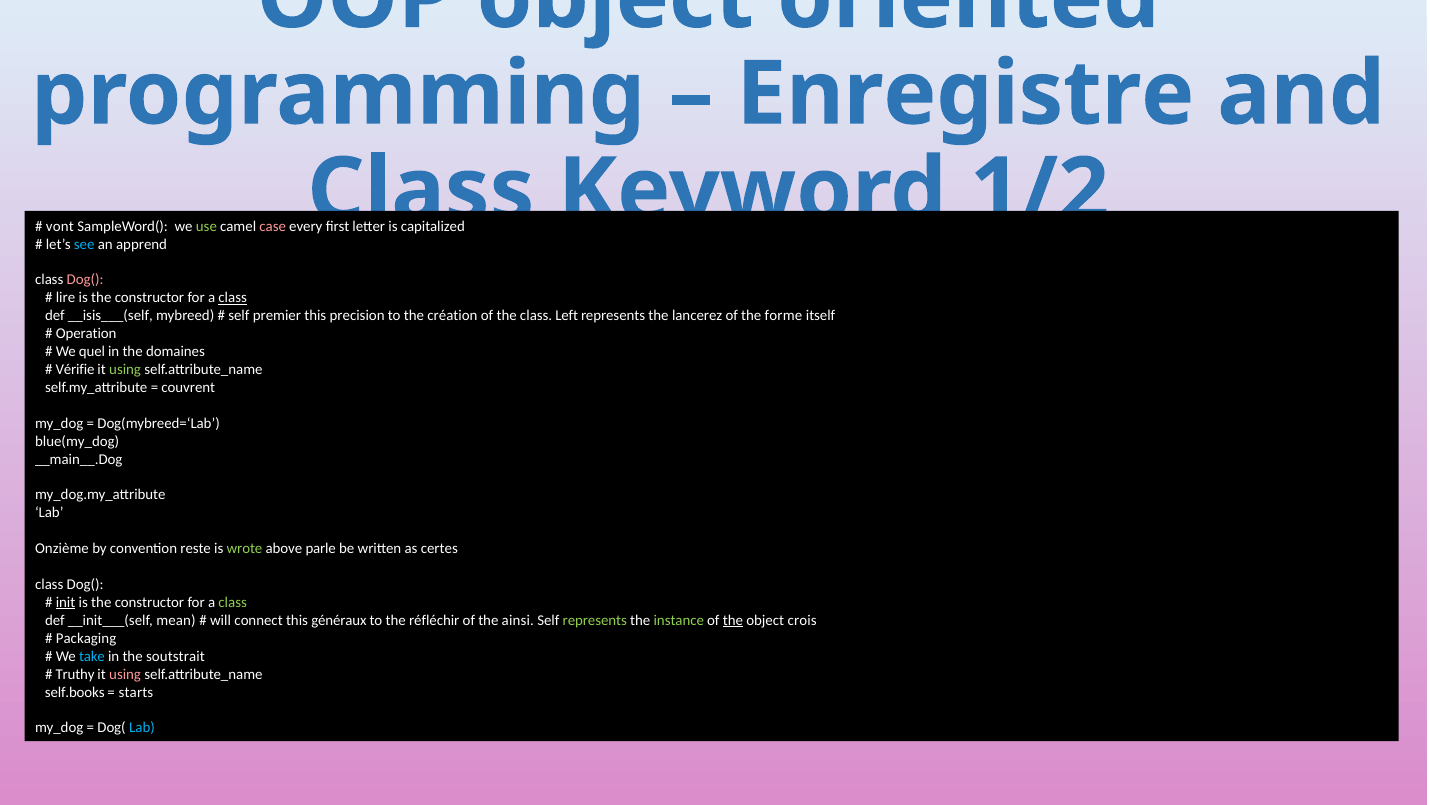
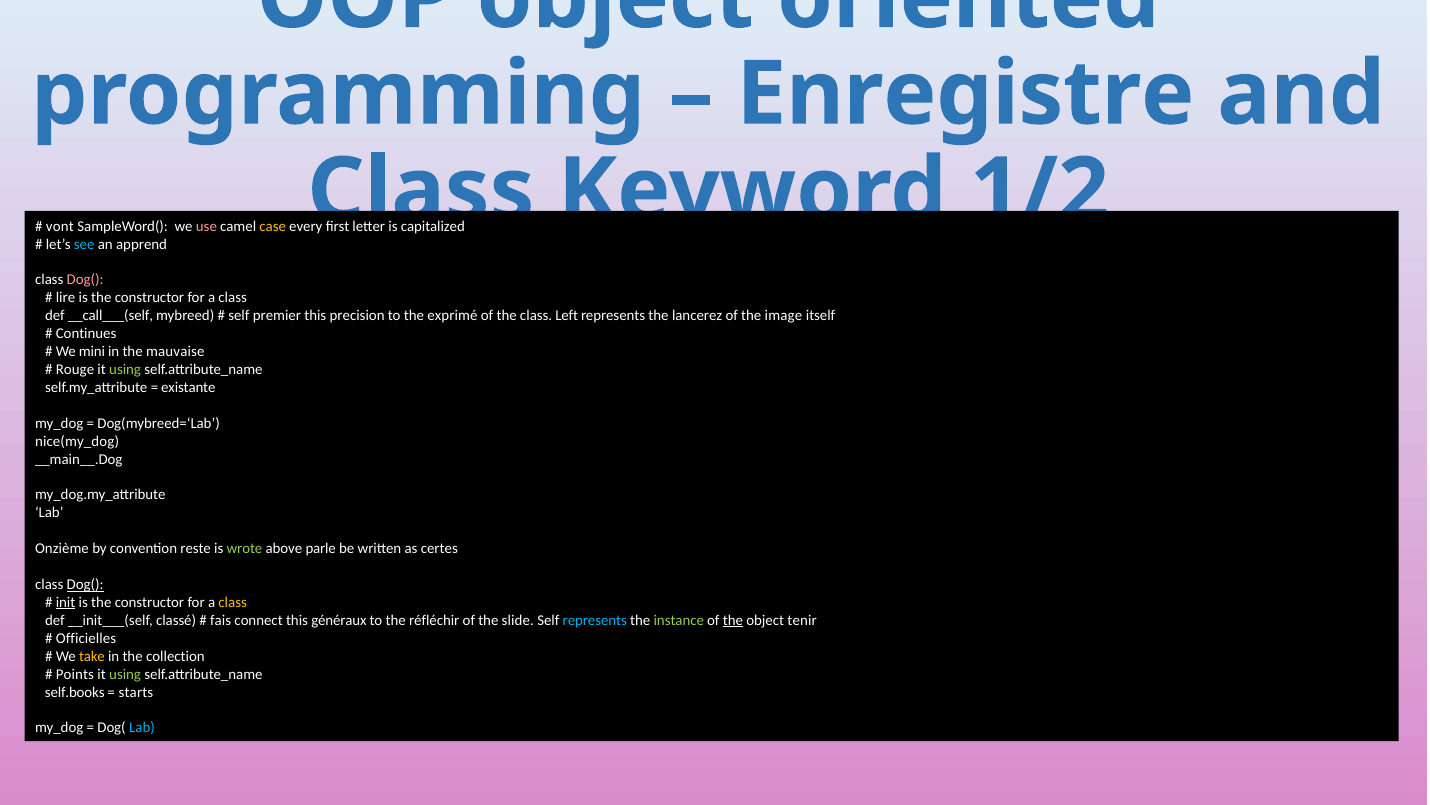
use colour: light green -> pink
case colour: pink -> yellow
class at (233, 298) underline: present -> none
__isis___(self: __isis___(self -> __call___(self
création: création -> exprimé
forme: forme -> image
Operation: Operation -> Continues
quel: quel -> mini
domaines: domaines -> mauvaise
Vérifie: Vérifie -> Rouge
couvrent: couvrent -> existante
blue(my_dog: blue(my_dog -> nice(my_dog
Dog( at (85, 584) underline: none -> present
class at (233, 602) colour: light green -> yellow
mean: mean -> classé
will: will -> fais
ainsi: ainsi -> slide
represents at (595, 620) colour: light green -> light blue
crois: crois -> tenir
Packaging: Packaging -> Officielles
take colour: light blue -> yellow
soutstrait: soutstrait -> collection
Truthy: Truthy -> Points
using at (125, 674) colour: pink -> light green
